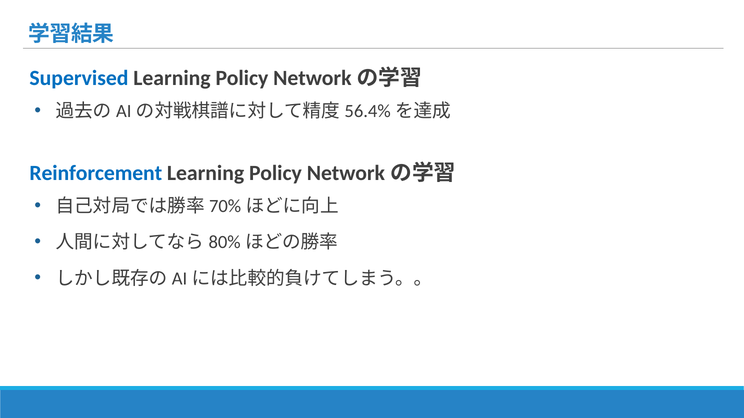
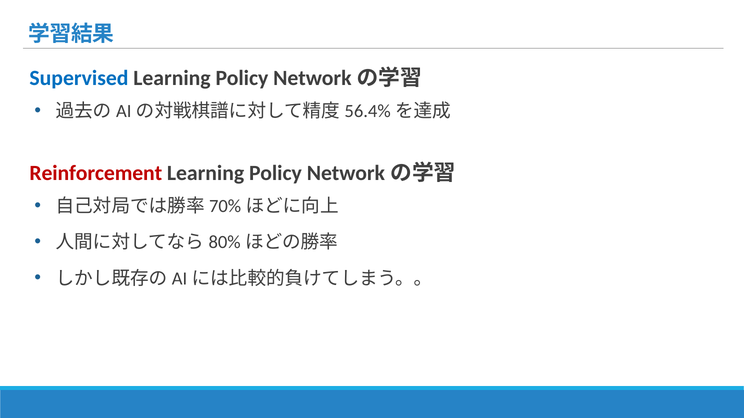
Reinforcement colour: blue -> red
